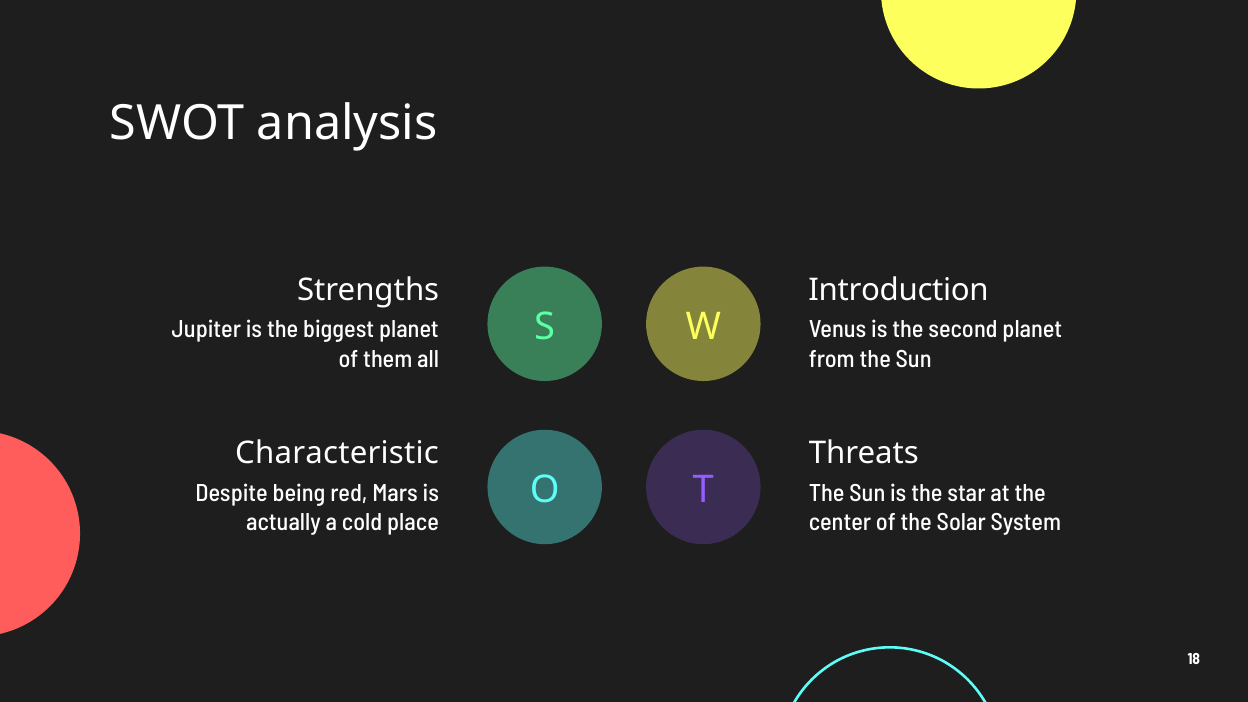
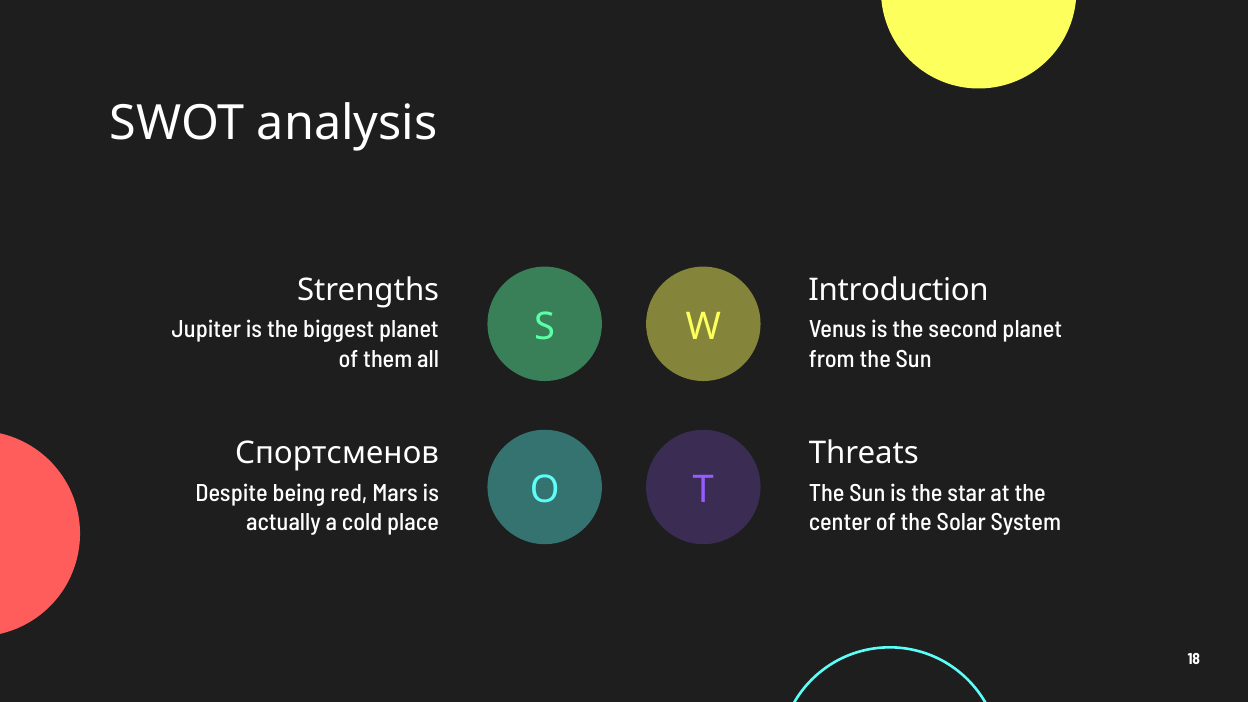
Characteristic: Characteristic -> Спортсменов
